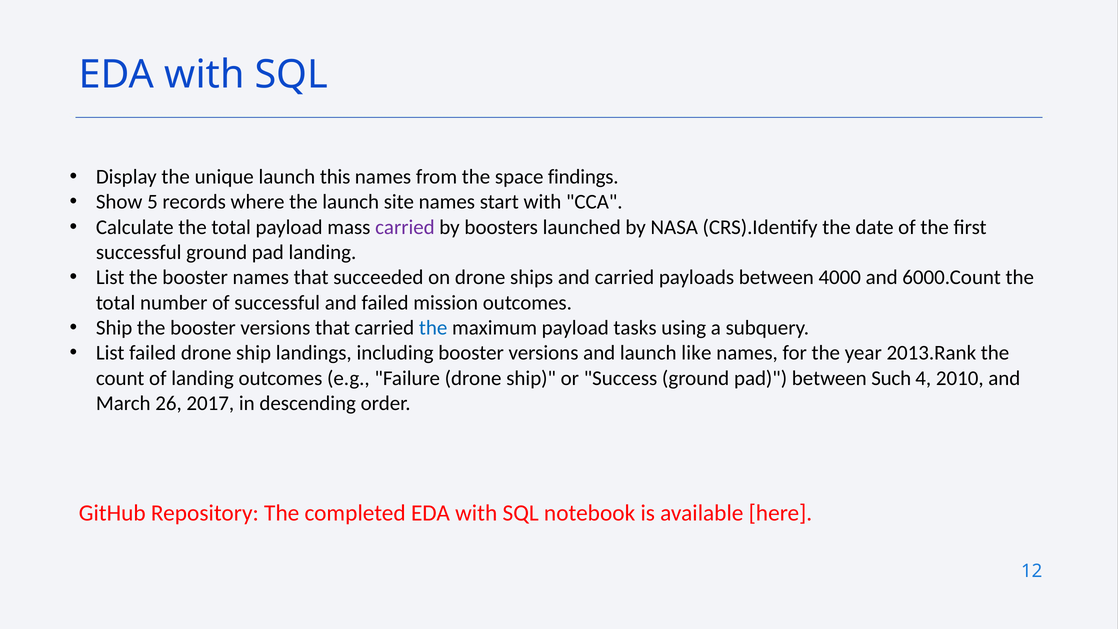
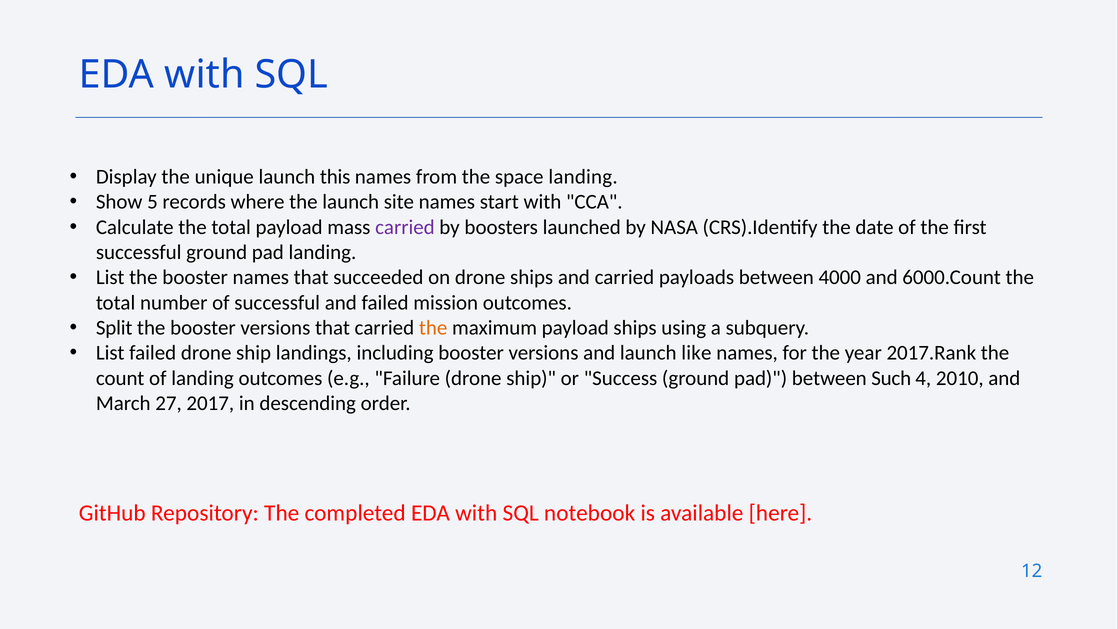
space findings: findings -> landing
Ship at (114, 328): Ship -> Split
the at (433, 328) colour: blue -> orange
payload tasks: tasks -> ships
2013.Rank: 2013.Rank -> 2017.Rank
26: 26 -> 27
